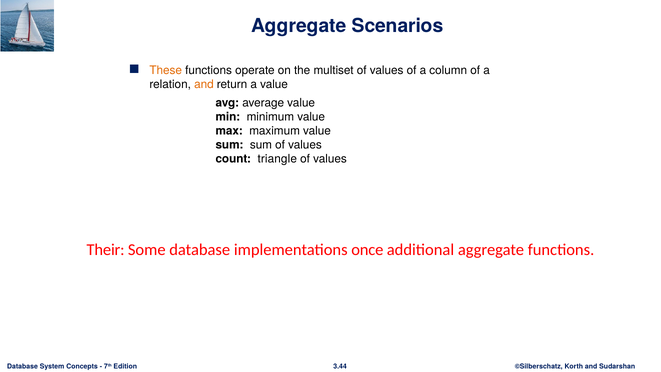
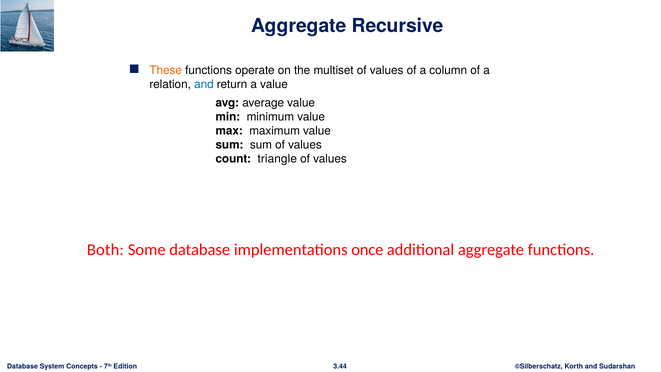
Scenarios: Scenarios -> Recursive
and at (204, 84) colour: orange -> blue
Their: Their -> Both
